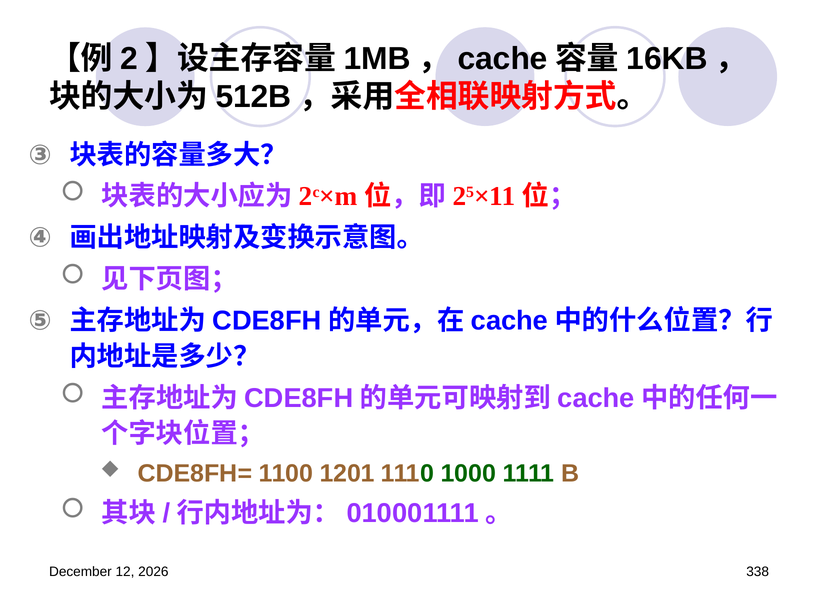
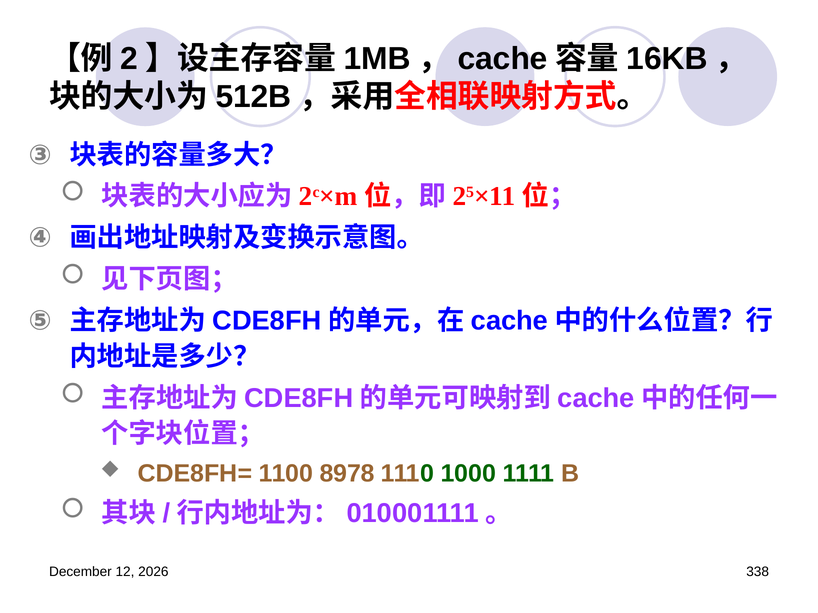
1201: 1201 -> 8978
